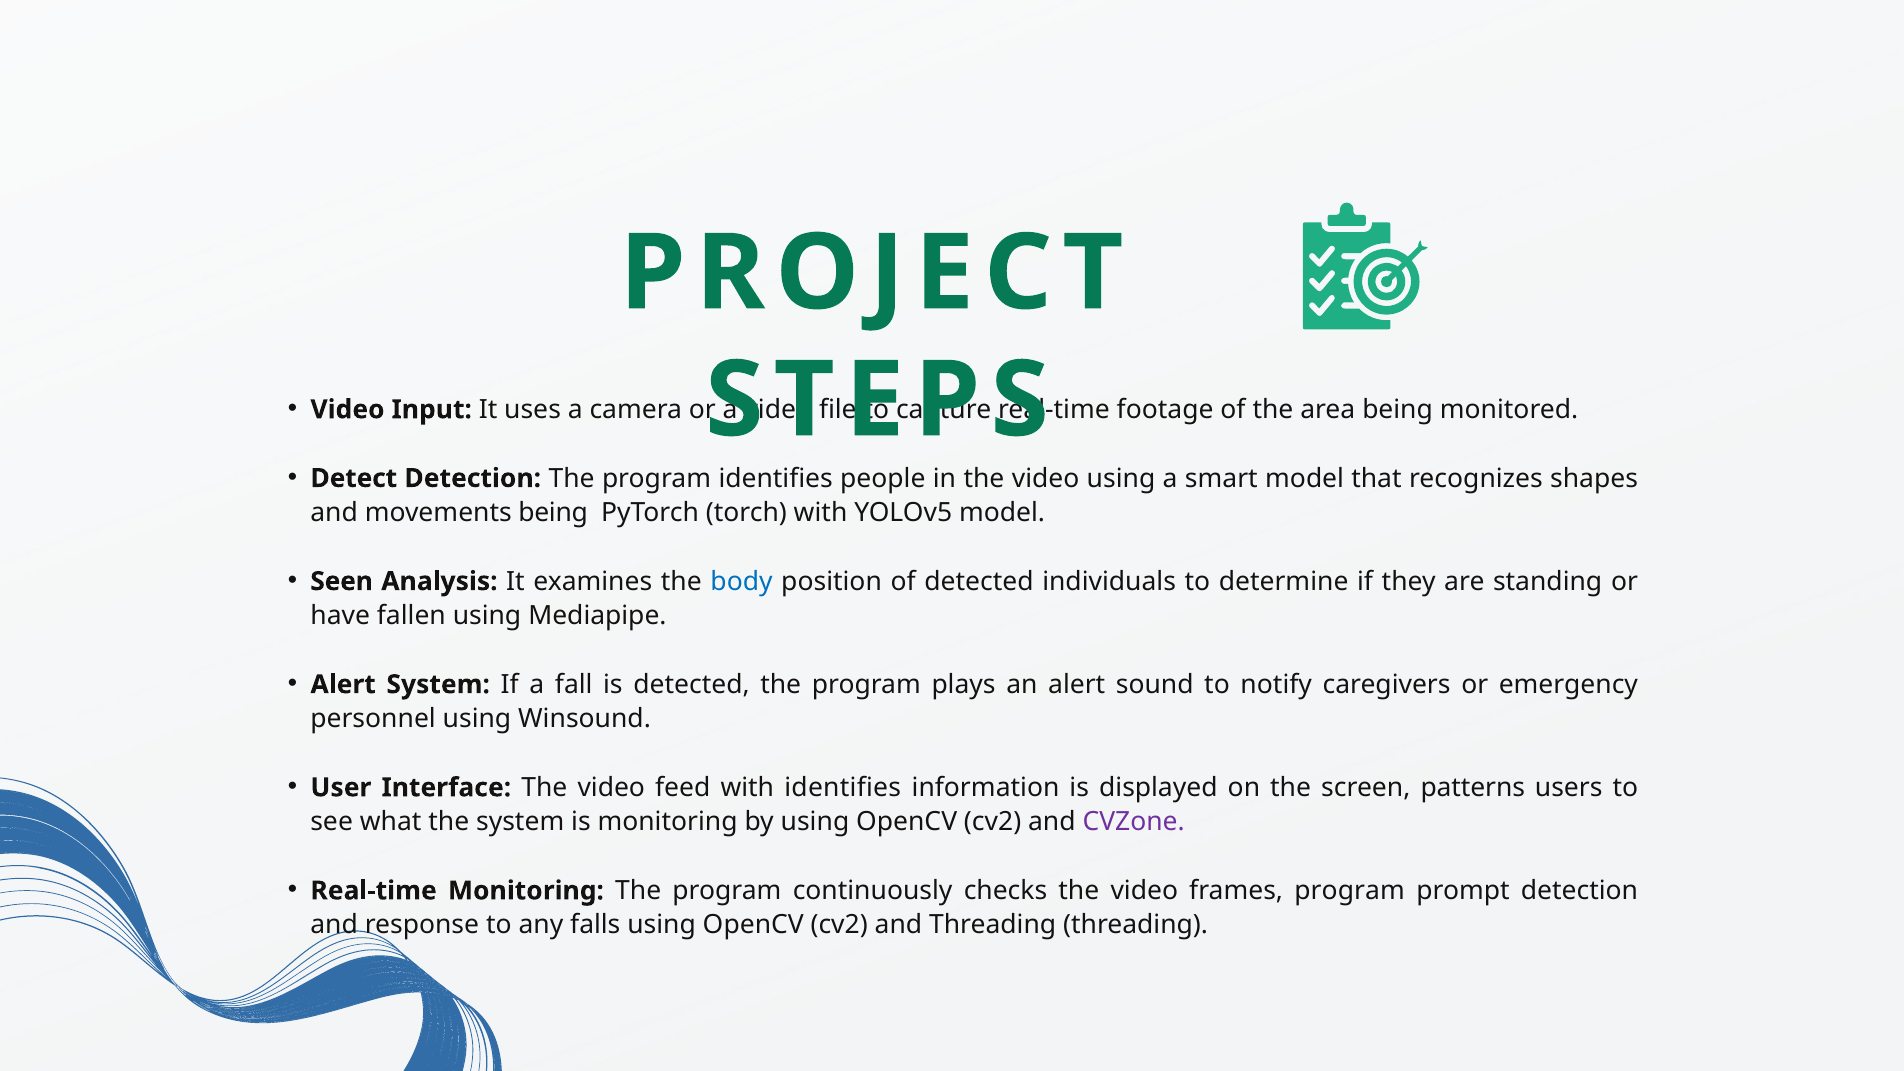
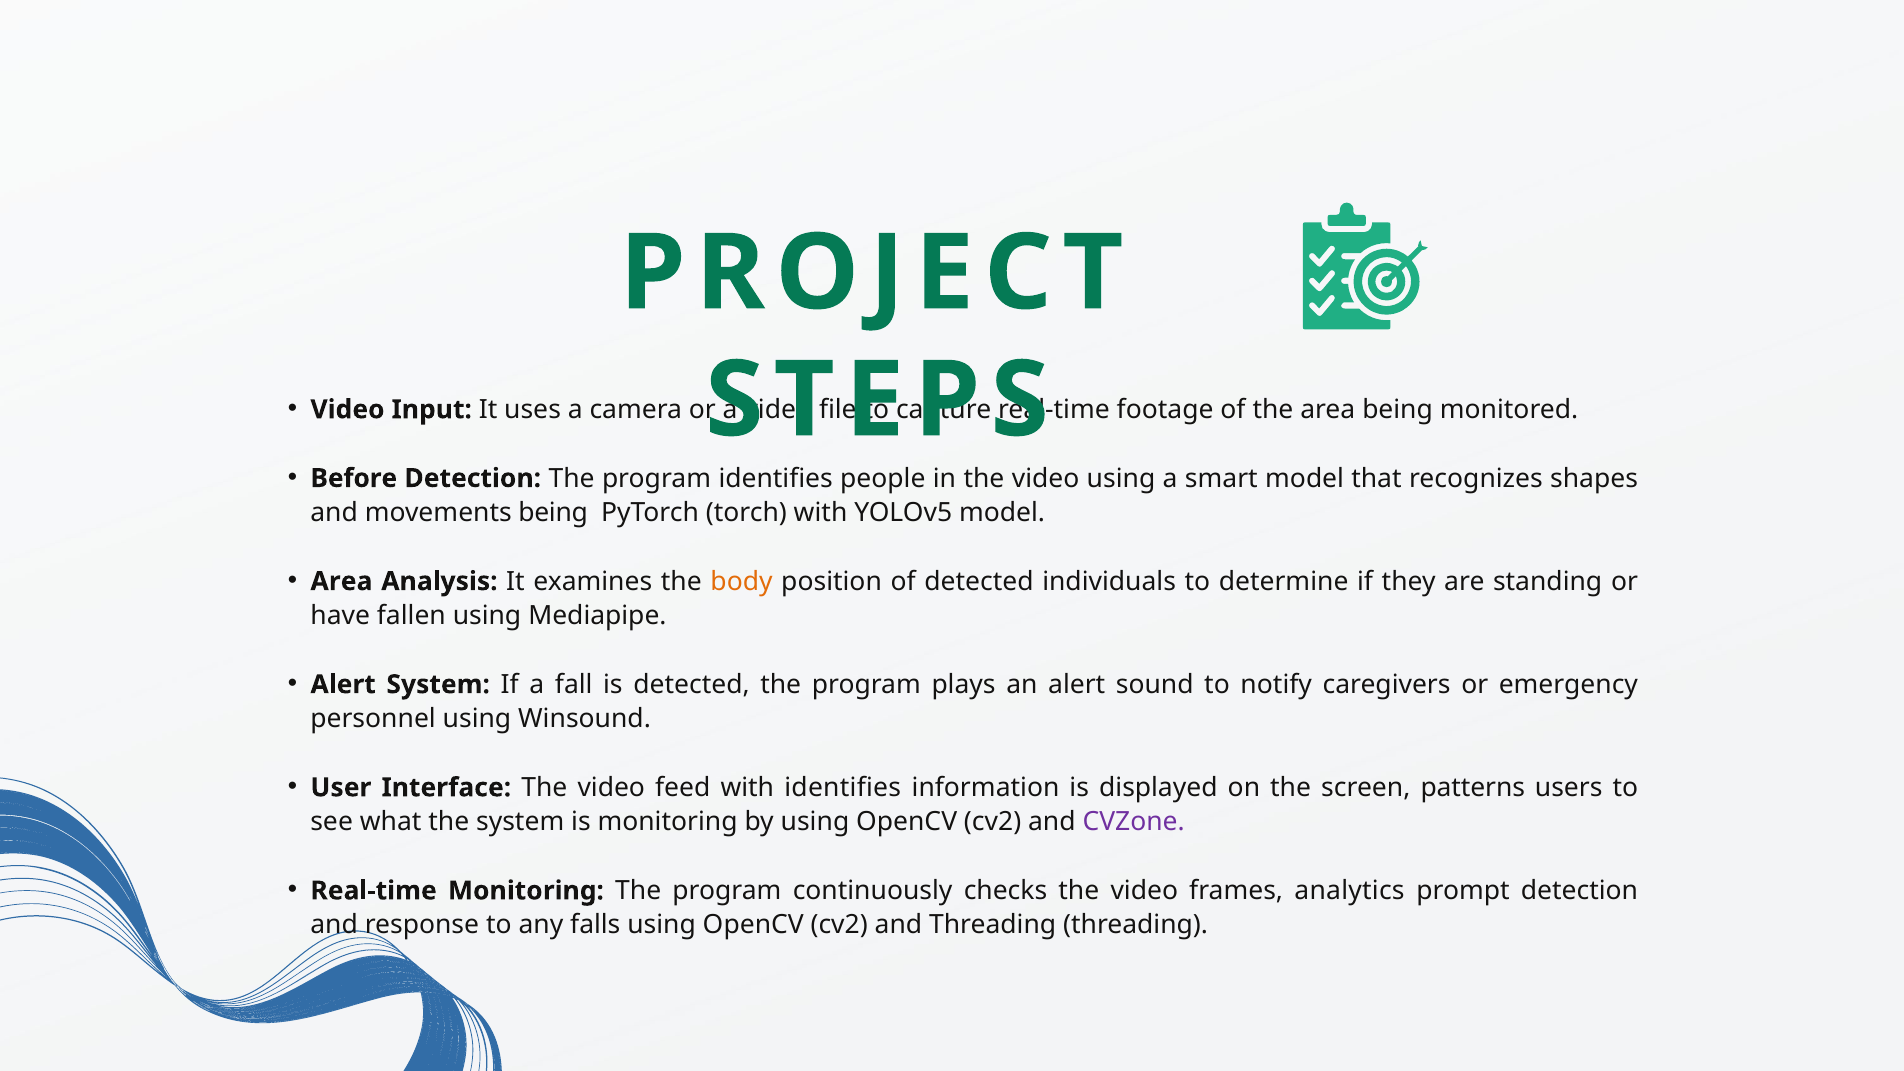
Detect: Detect -> Before
Seen at (342, 581): Seen -> Area
body colour: blue -> orange
frames program: program -> analytics
